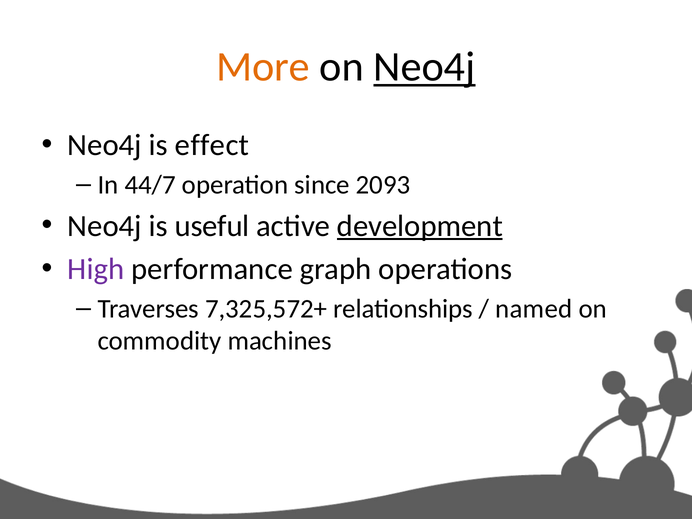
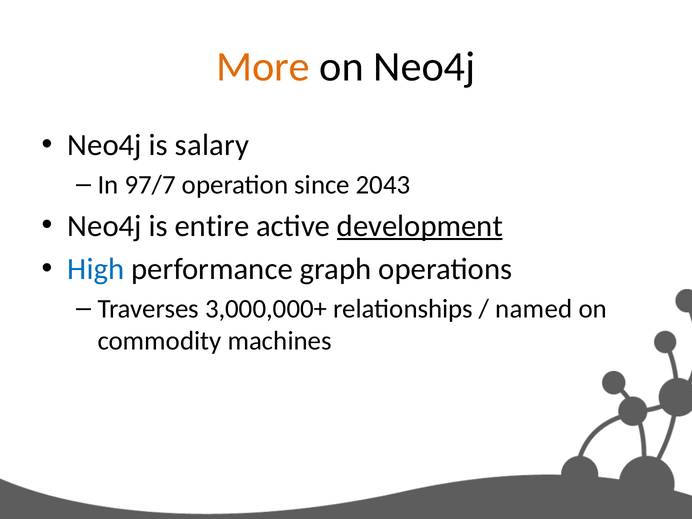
Neo4j at (424, 67) underline: present -> none
effect: effect -> salary
44/7: 44/7 -> 97/7
2093: 2093 -> 2043
useful: useful -> entire
High colour: purple -> blue
7,325,572+: 7,325,572+ -> 3,000,000+
